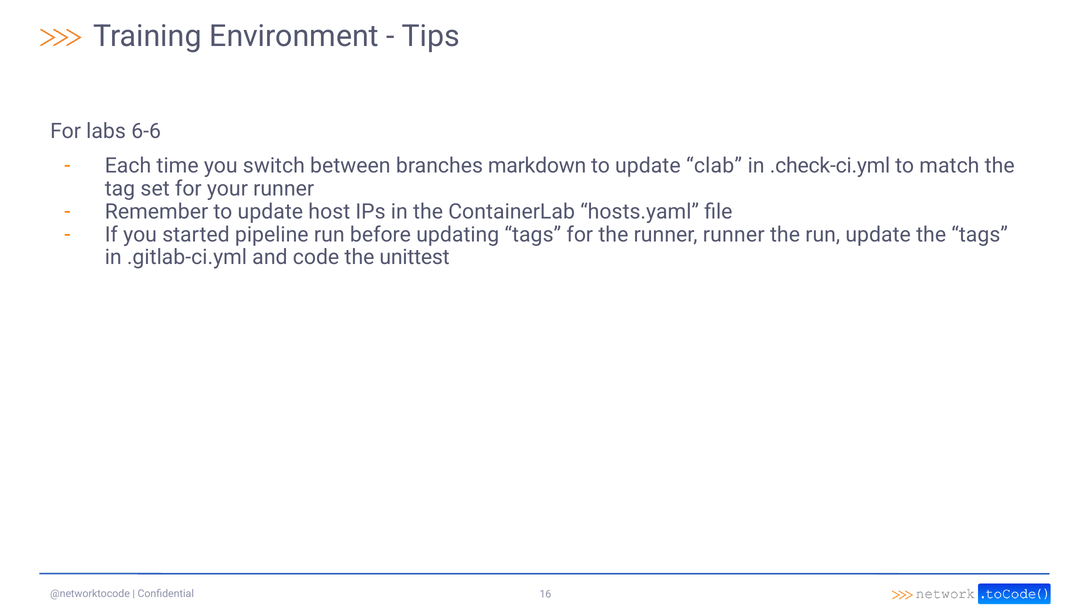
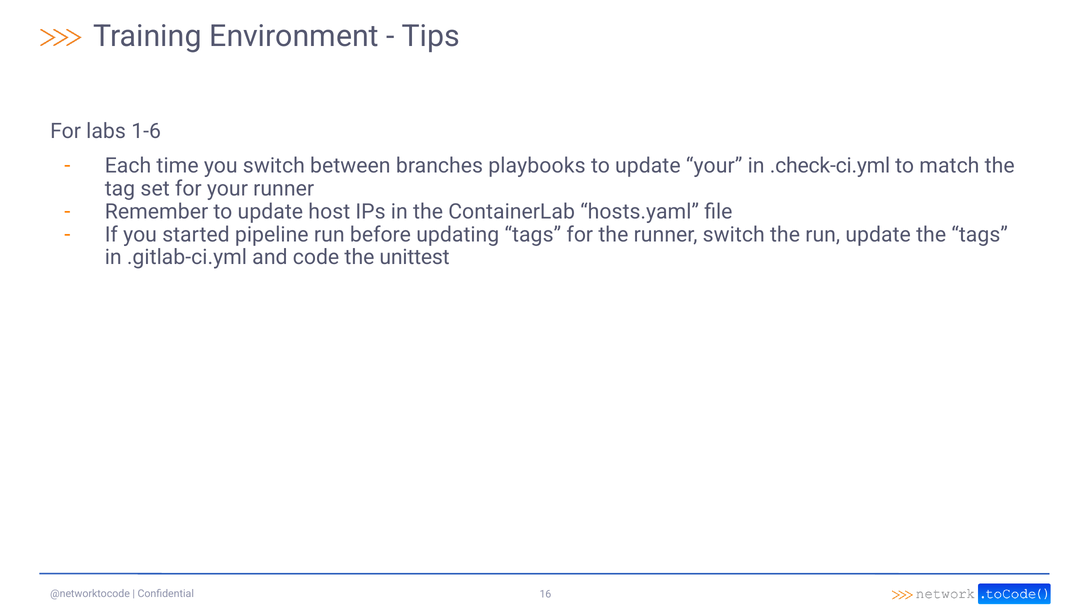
6-6: 6-6 -> 1-6
markdown: markdown -> playbooks
update clab: clab -> your
runner runner: runner -> switch
